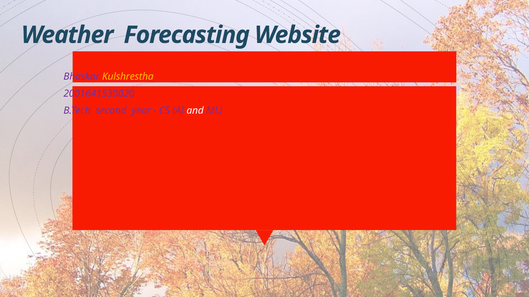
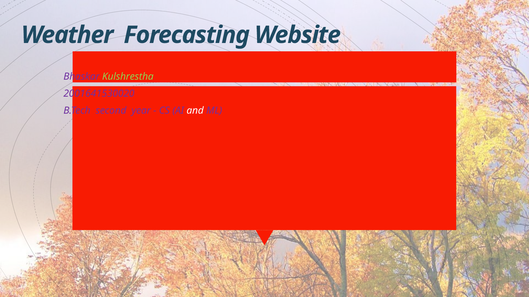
Kulshrestha colour: yellow -> light green
